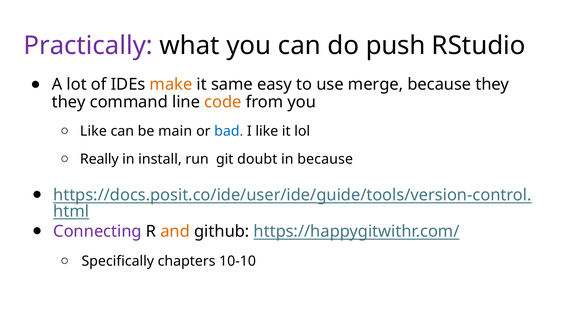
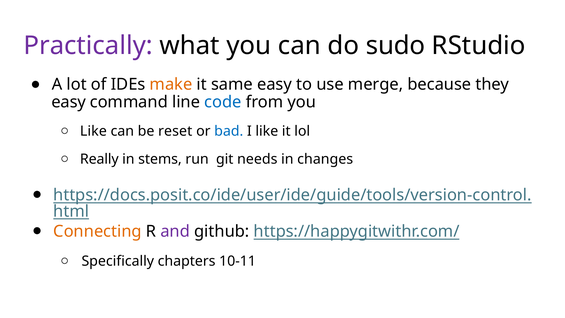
push: push -> sudo
they at (69, 102): they -> easy
code colour: orange -> blue
main: main -> reset
install: install -> stems
doubt: doubt -> needs
in because: because -> changes
Connecting colour: purple -> orange
and colour: orange -> purple
10-10: 10-10 -> 10-11
